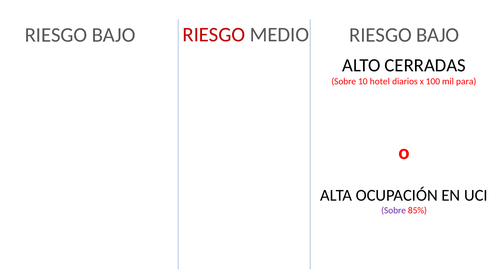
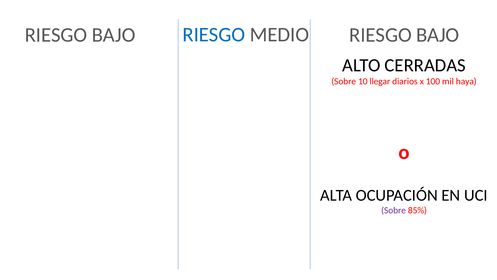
RIESGO at (214, 35) colour: red -> blue
hotel: hotel -> llegar
para: para -> haya
